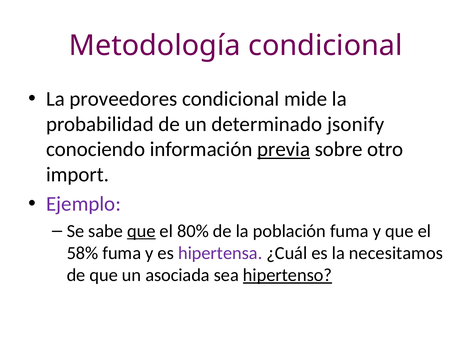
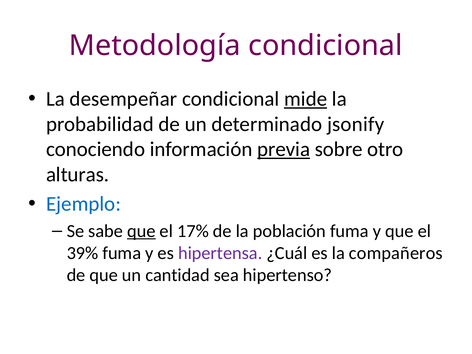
proveedores: proveedores -> desempeñar
mide underline: none -> present
import: import -> alturas
Ejemplo colour: purple -> blue
80%: 80% -> 17%
58%: 58% -> 39%
necesitamos: necesitamos -> compañeros
asociada: asociada -> cantidad
hipertenso underline: present -> none
